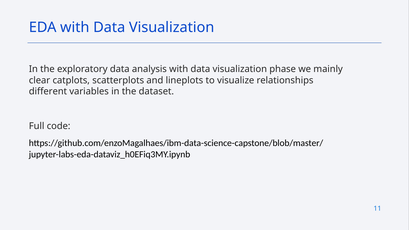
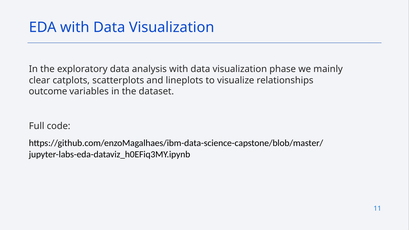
different: different -> outcome
